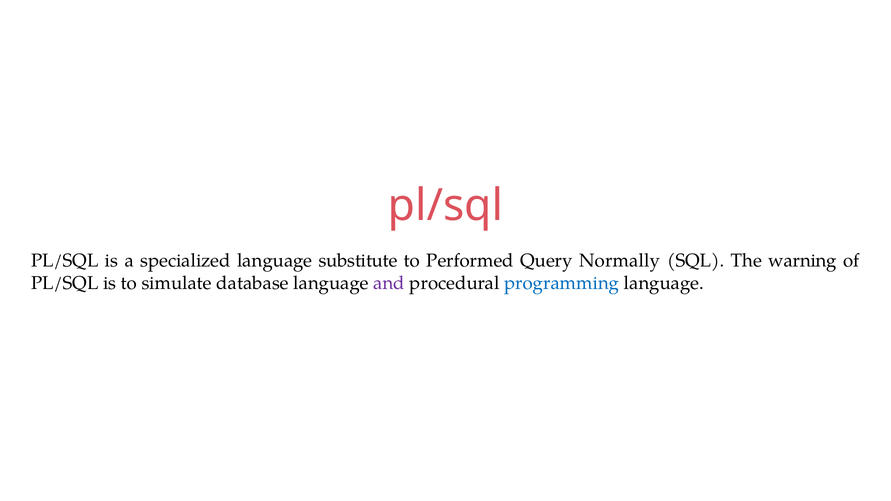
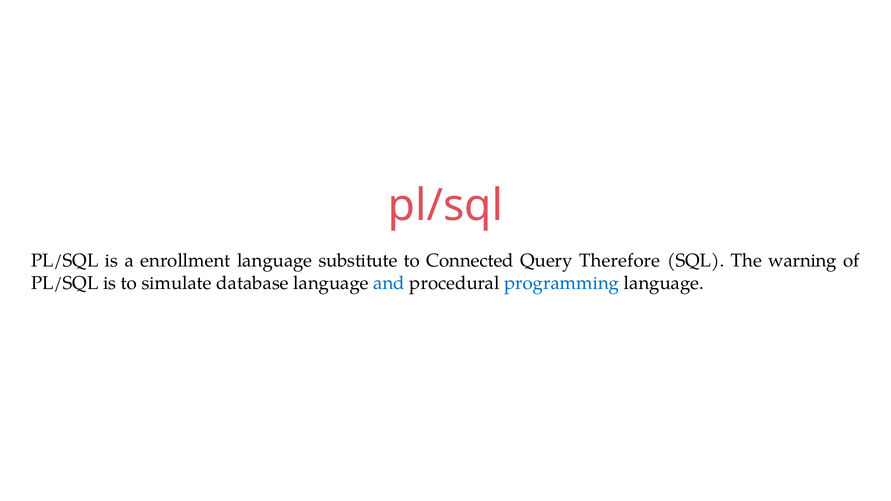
specialized: specialized -> enrollment
Performed: Performed -> Connected
Normally: Normally -> Therefore
and colour: purple -> blue
